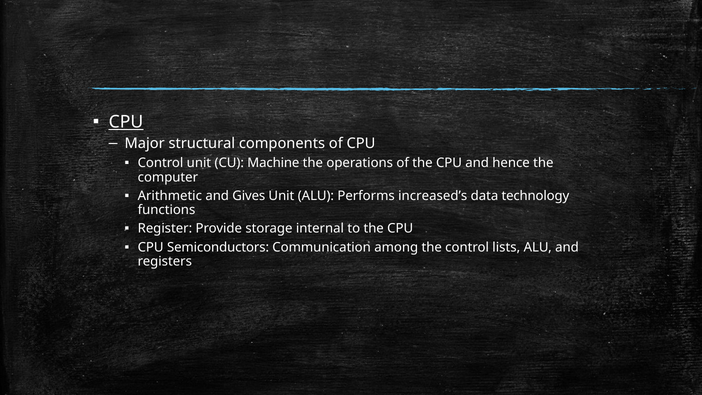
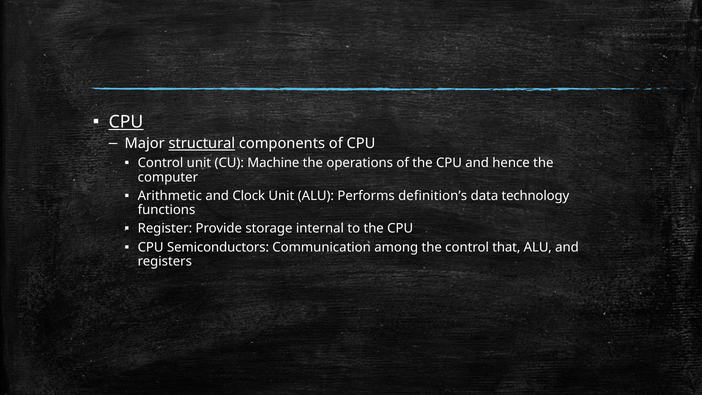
structural underline: none -> present
Gives: Gives -> Clock
increased’s: increased’s -> definition’s
lists: lists -> that
